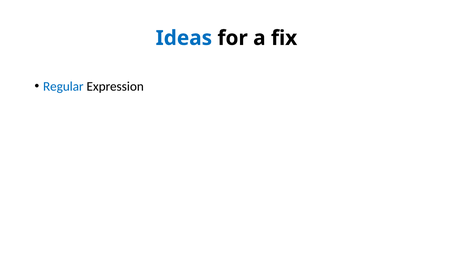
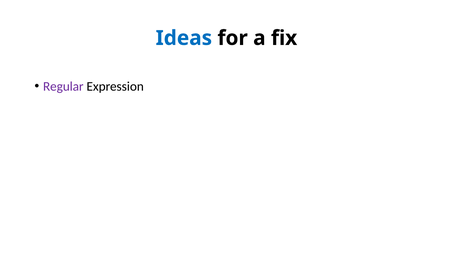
Regular colour: blue -> purple
